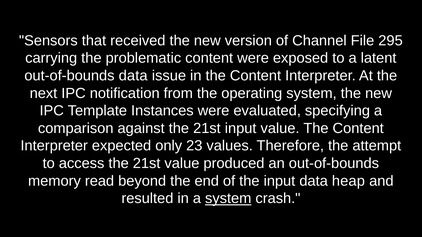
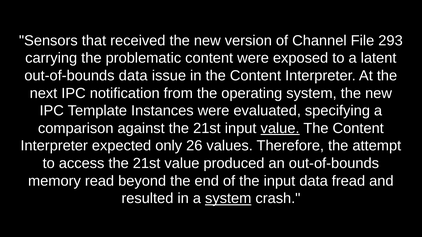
295: 295 -> 293
value at (280, 128) underline: none -> present
23: 23 -> 26
heap: heap -> fread
